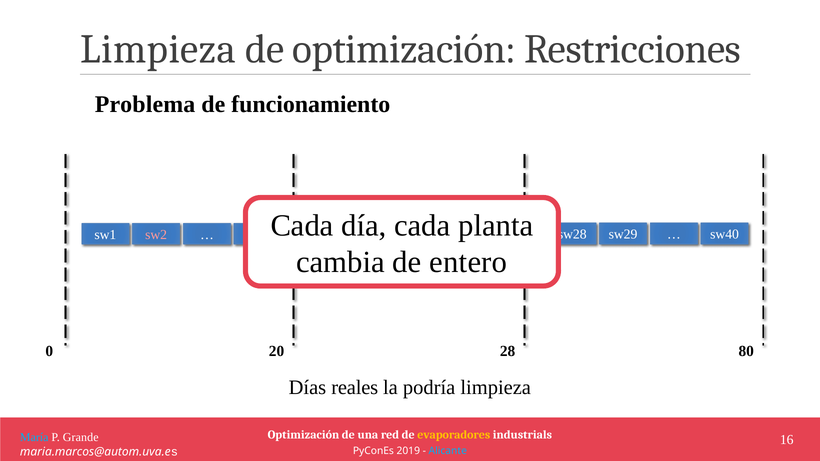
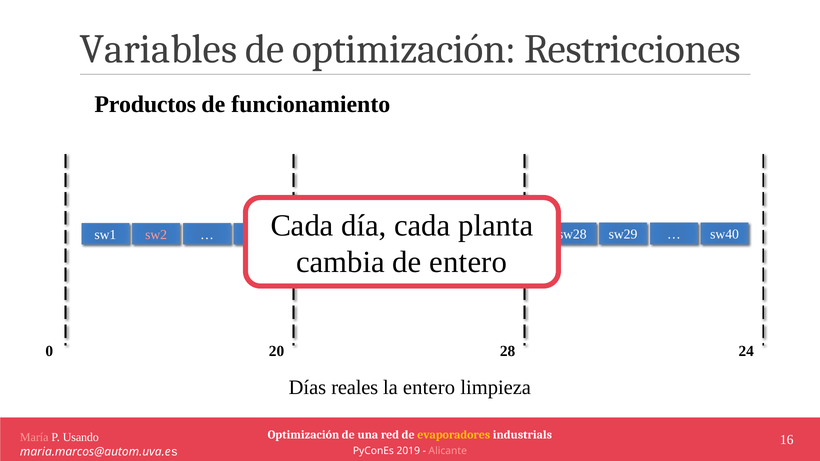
Limpieza at (158, 49): Limpieza -> Variables
Problema: Problema -> Productos
80: 80 -> 24
la podría: podría -> entero
María colour: light blue -> pink
Grande: Grande -> Usando
Alicante colour: light blue -> pink
